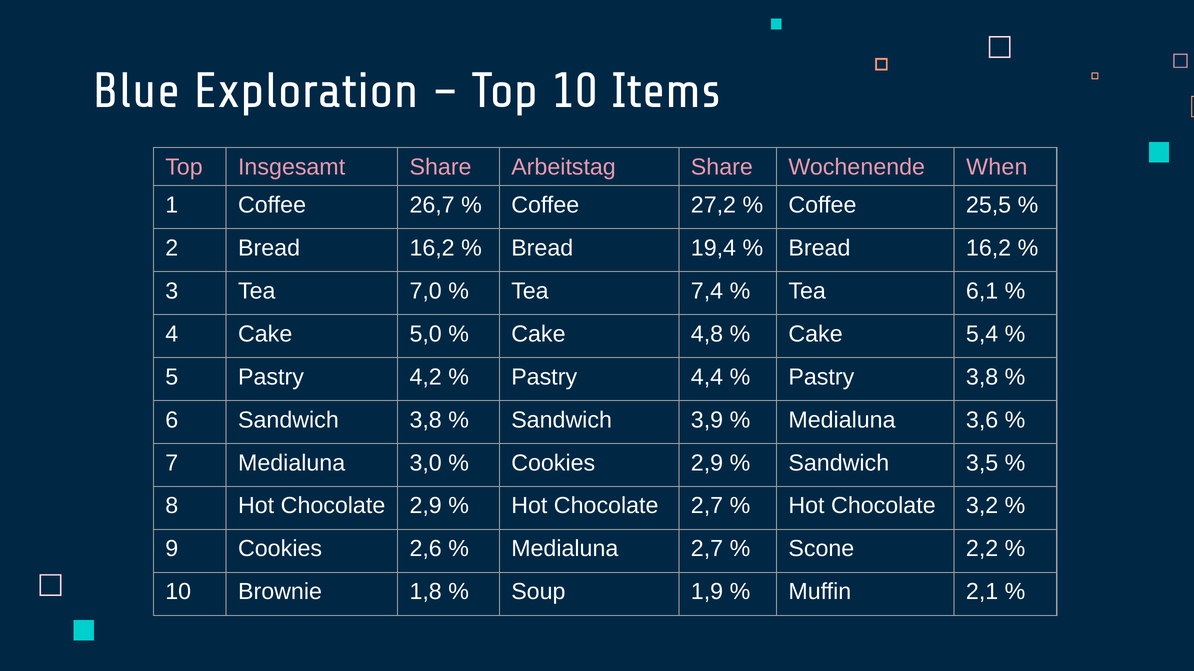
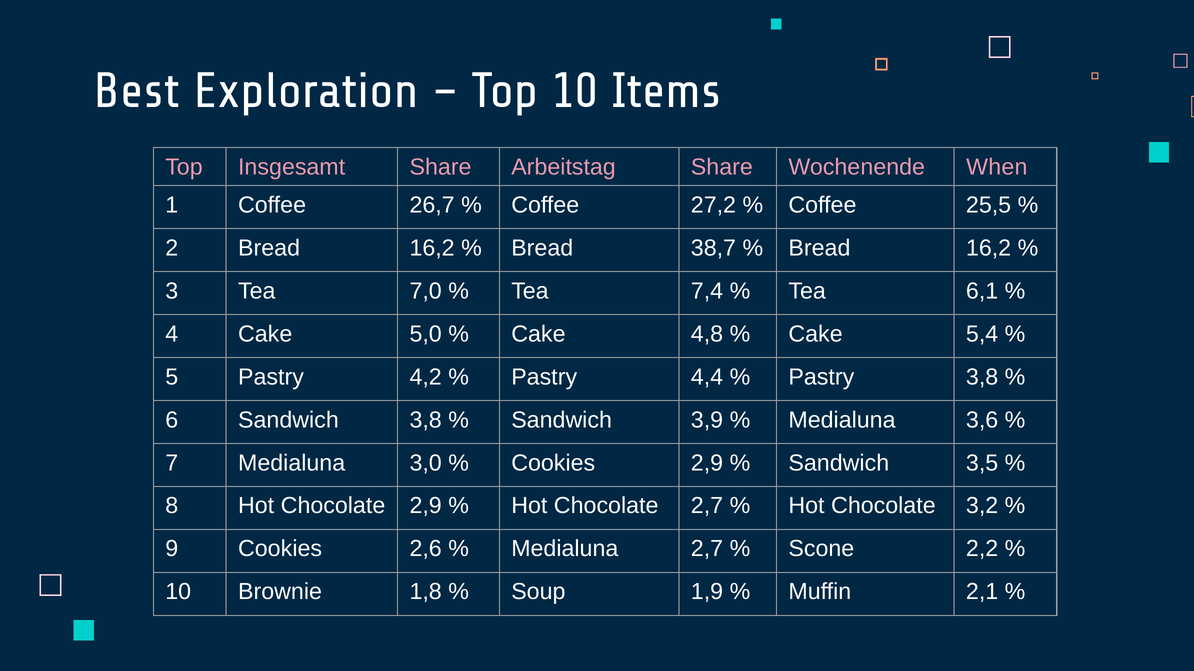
Blue: Blue -> Best
19,4: 19,4 -> 38,7
